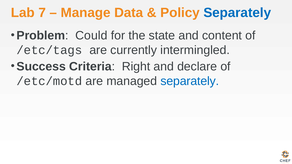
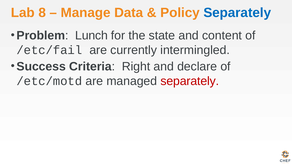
7: 7 -> 8
Could: Could -> Lunch
/etc/tags: /etc/tags -> /etc/fail
separately at (190, 81) colour: blue -> red
